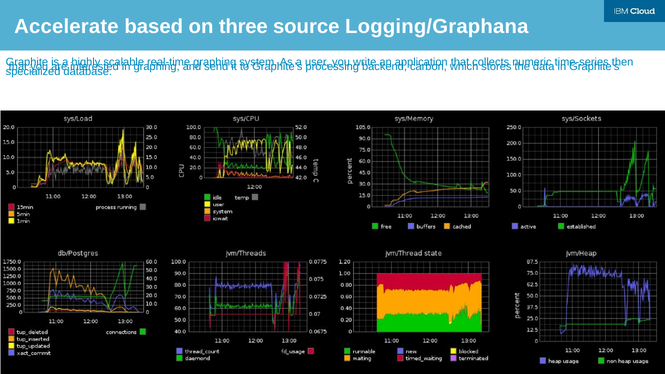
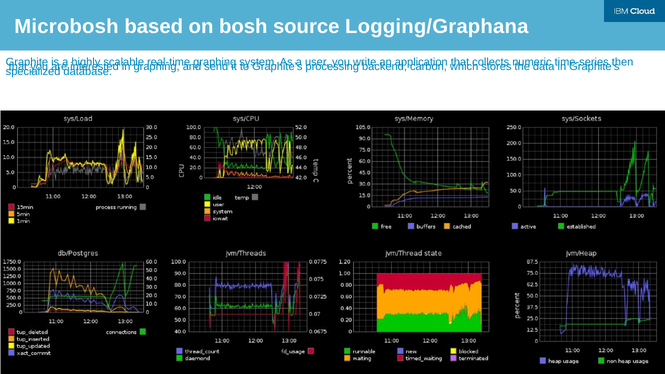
Accelerate: Accelerate -> Microbosh
three: three -> bosh
